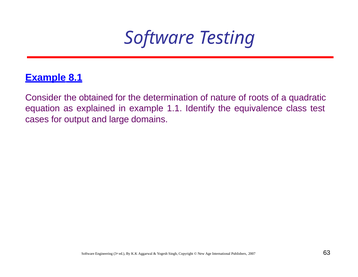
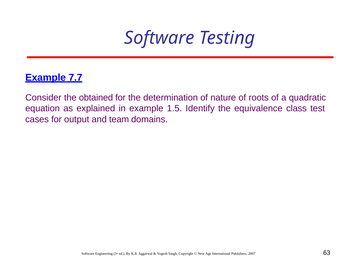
8.1: 8.1 -> 7.7
1.1: 1.1 -> 1.5
large: large -> team
